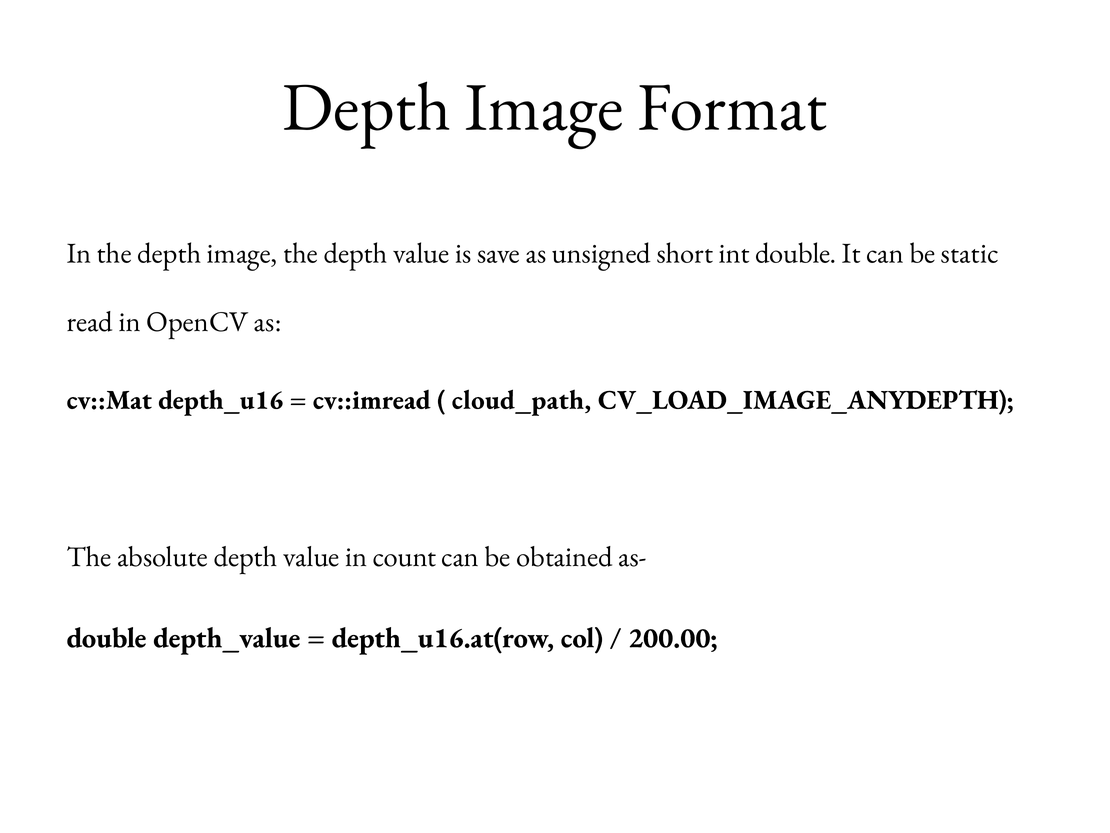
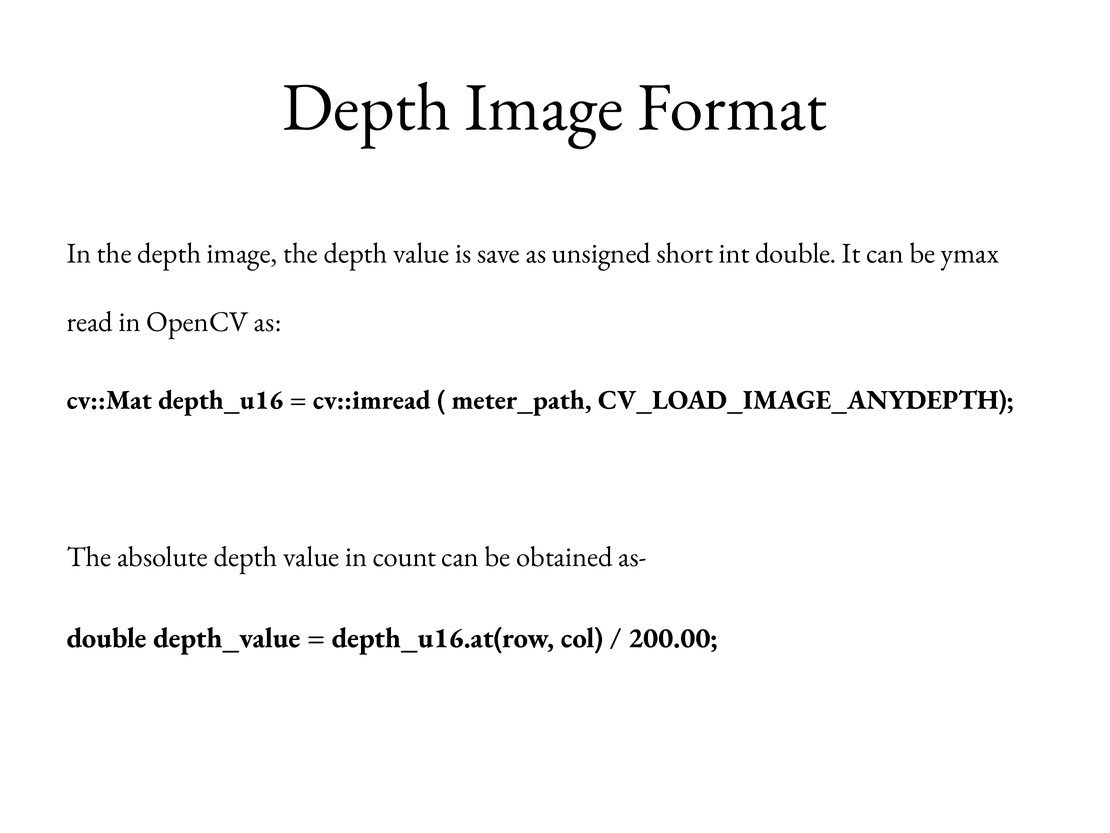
static: static -> ymax
cloud_path: cloud_path -> meter_path
